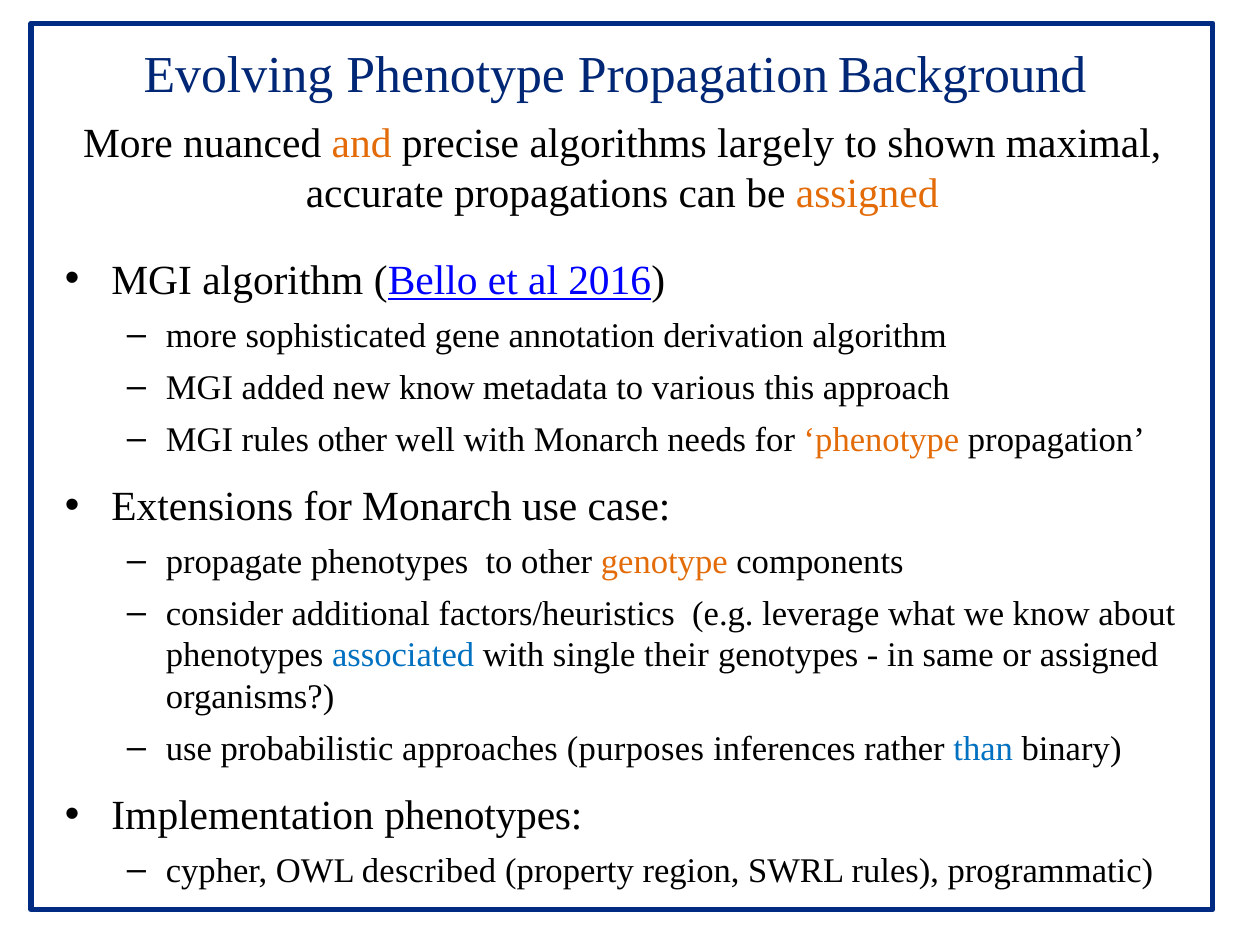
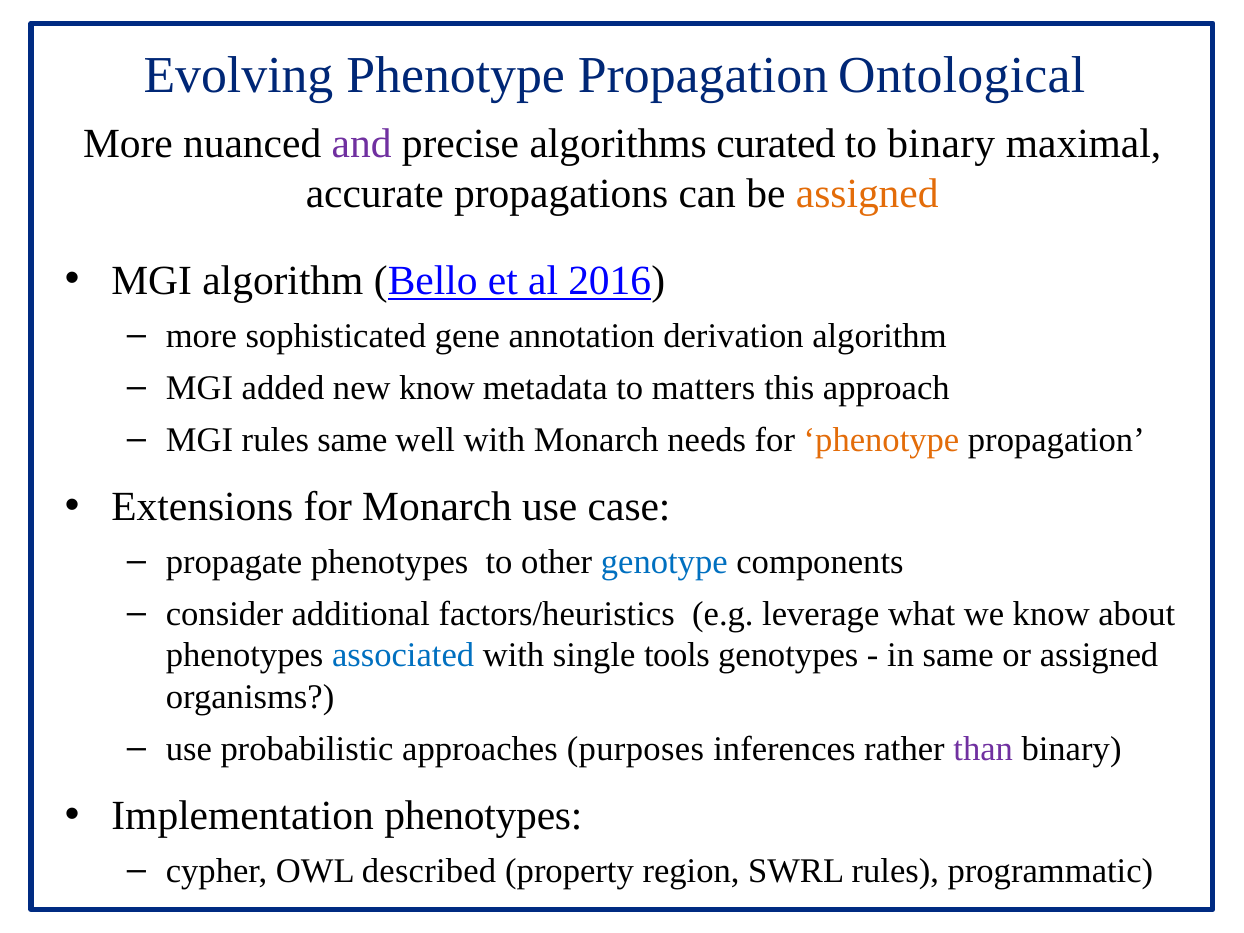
Background: Background -> Ontological
and colour: orange -> purple
largely: largely -> curated
to shown: shown -> binary
various: various -> matters
rules other: other -> same
genotype colour: orange -> blue
their: their -> tools
than colour: blue -> purple
